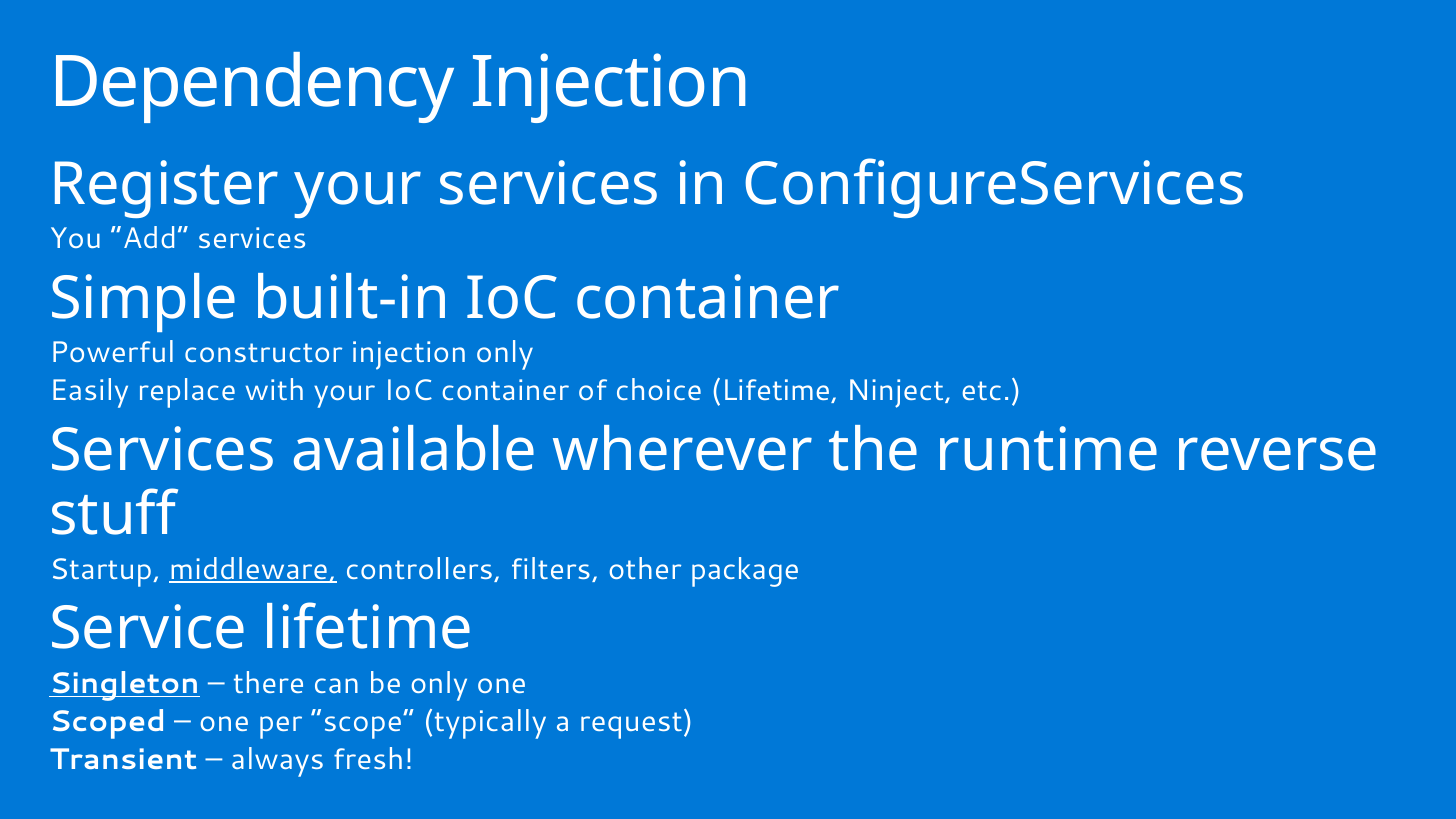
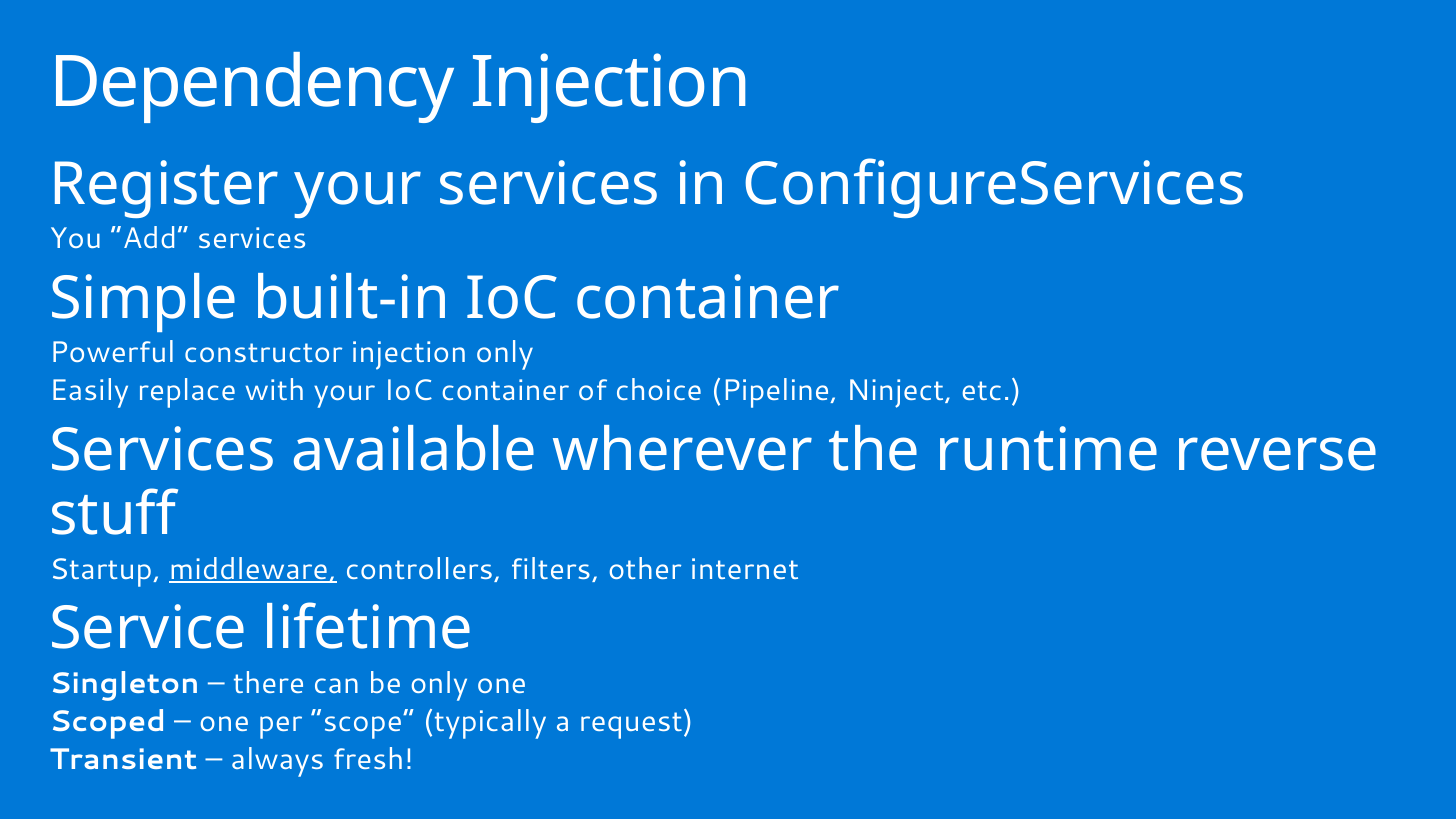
choice Lifetime: Lifetime -> Pipeline
package: package -> internet
Singleton underline: present -> none
